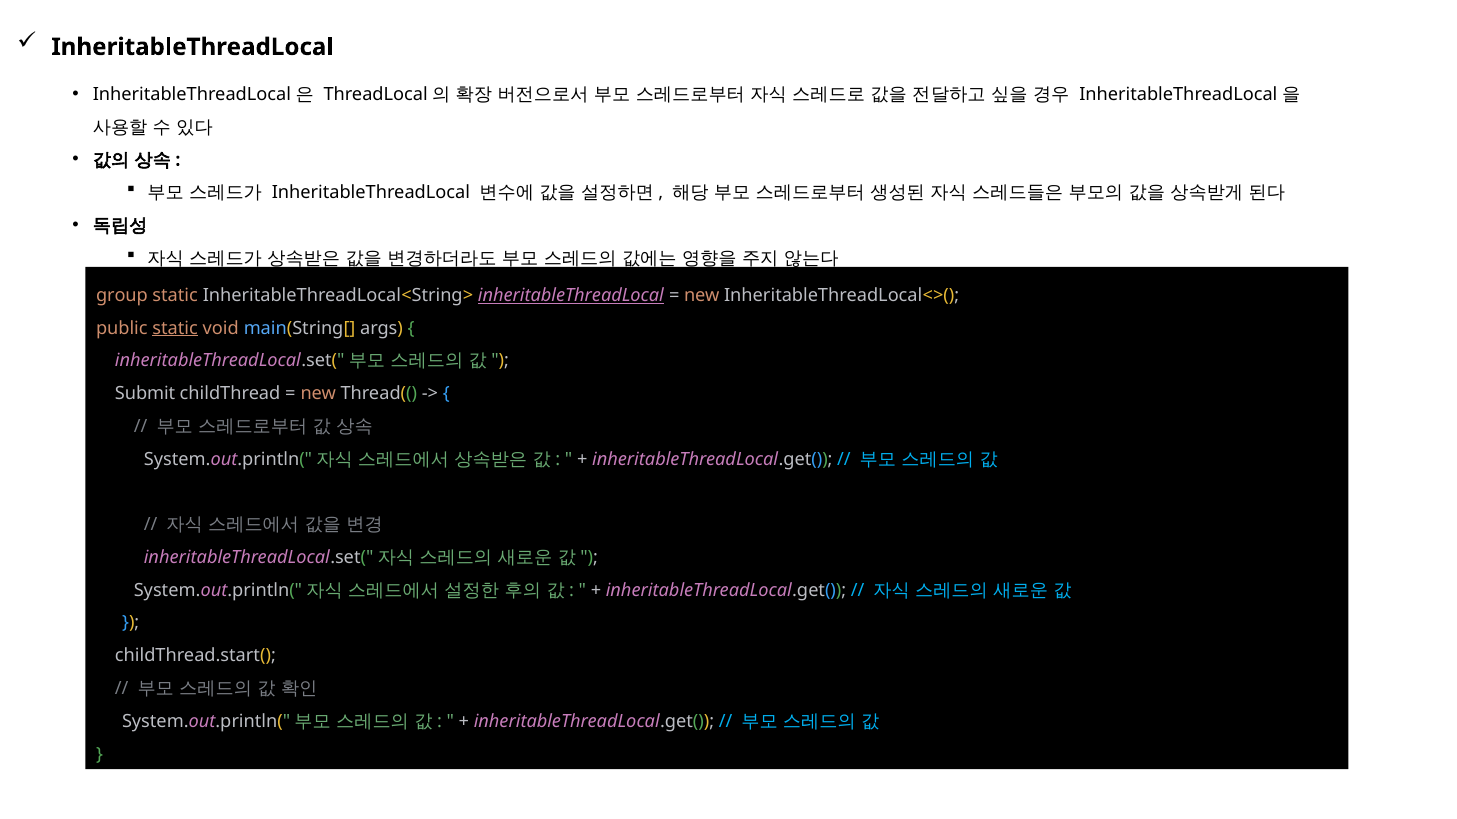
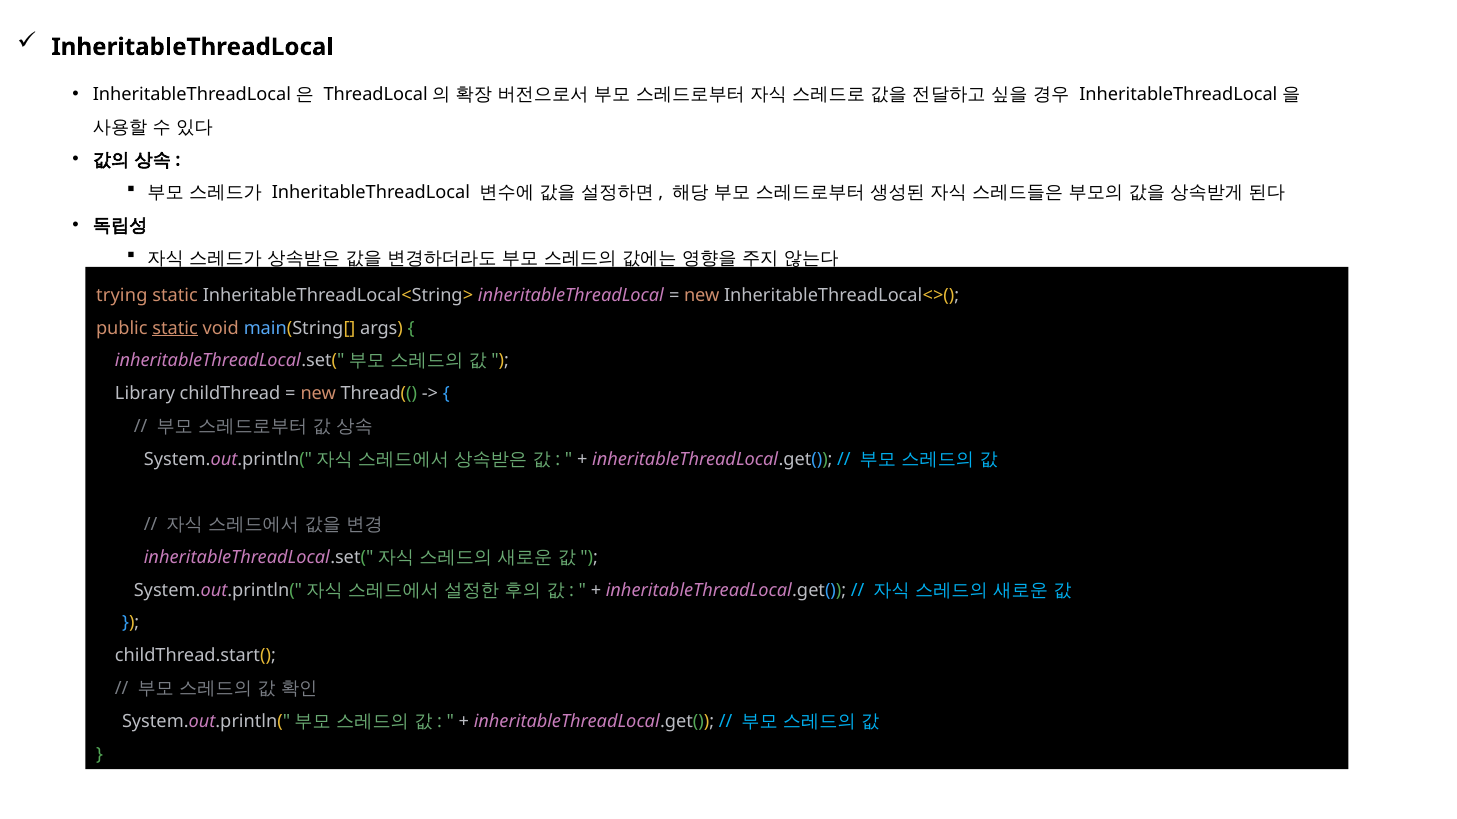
group: group -> trying
inheritableThreadLocal at (571, 296) underline: present -> none
Submit: Submit -> Library
